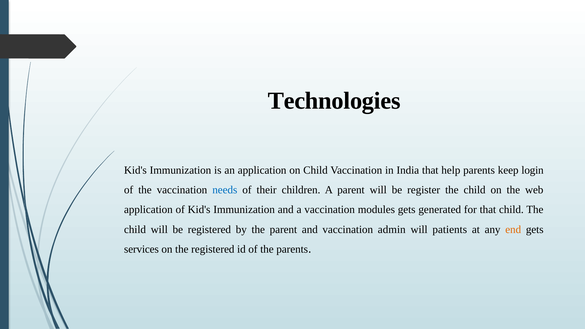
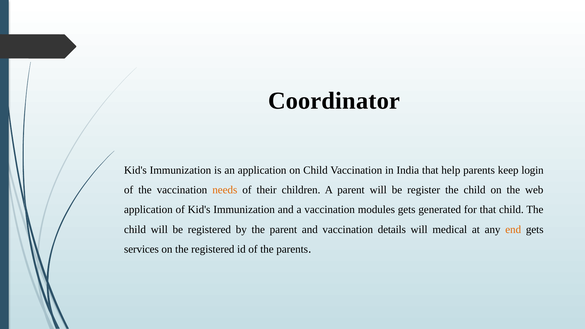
Technologies: Technologies -> Coordinator
needs colour: blue -> orange
admin: admin -> details
patients: patients -> medical
